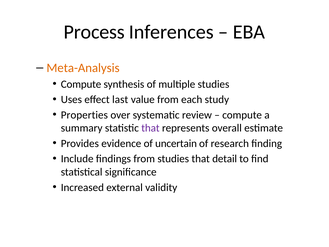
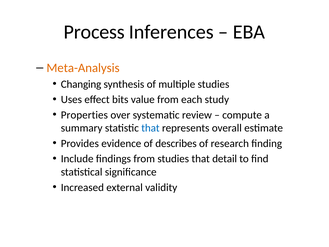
Compute at (81, 84): Compute -> Changing
last: last -> bits
that at (150, 128) colour: purple -> blue
uncertain: uncertain -> describes
